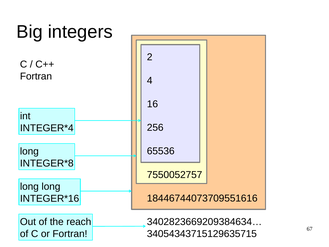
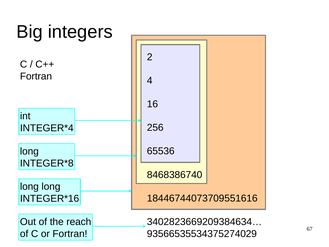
7550052757: 7550052757 -> 8468386740
34054343715129635715: 34054343715129635715 -> 93566535534375274029
